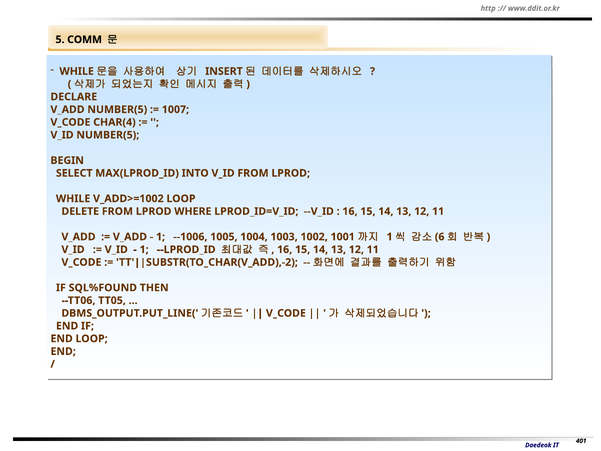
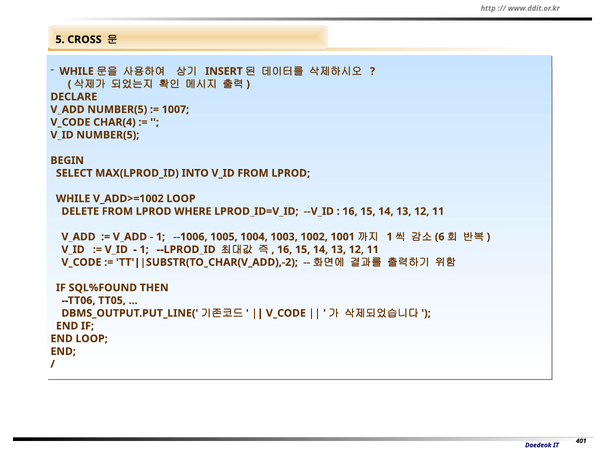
COMM: COMM -> CROSS
